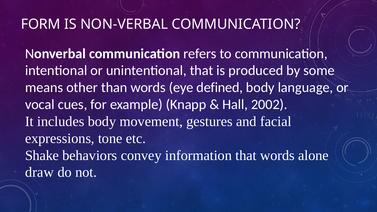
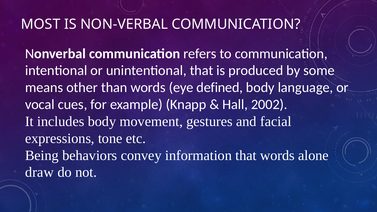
FORM: FORM -> MOST
Shake: Shake -> Being
